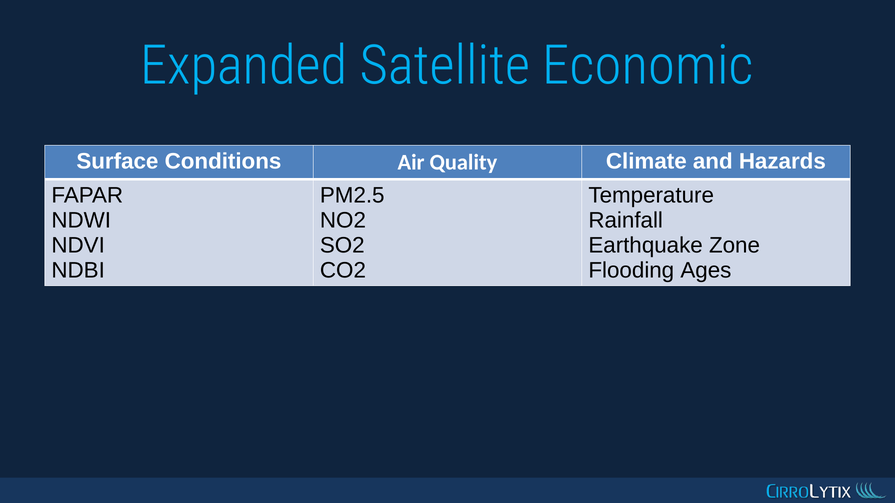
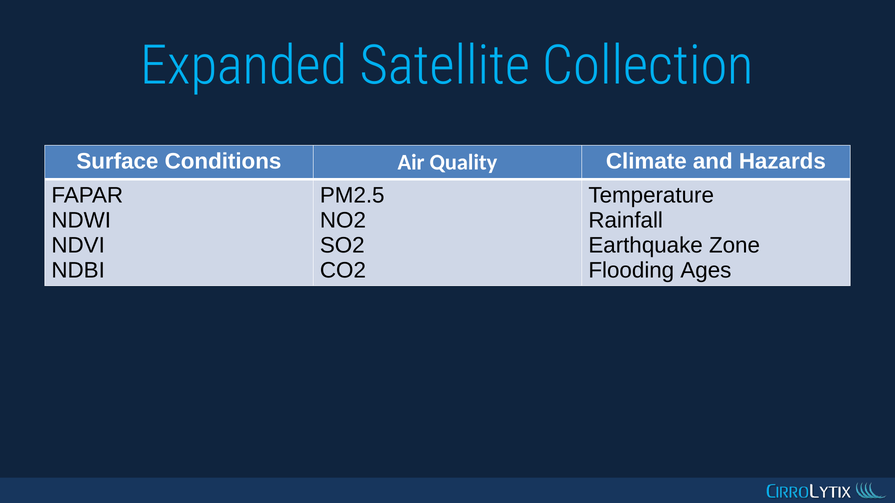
Economic: Economic -> Collection
